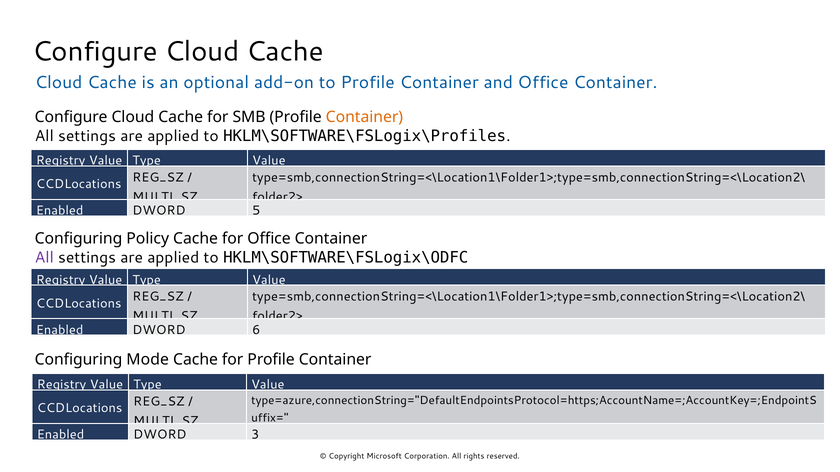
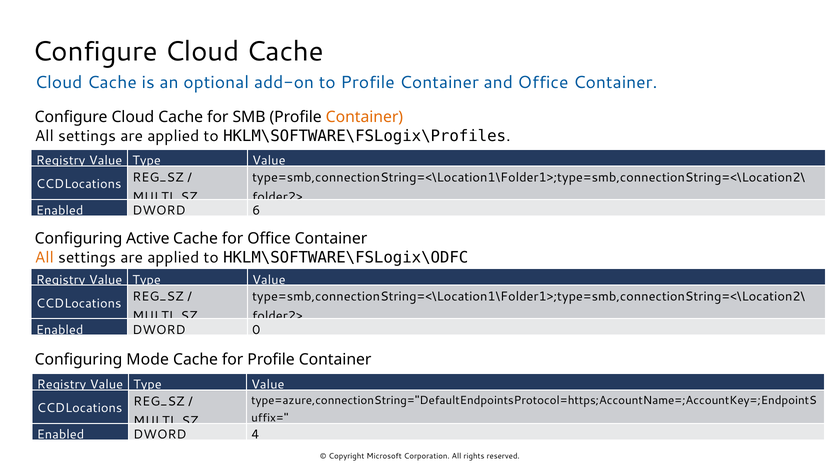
5: 5 -> 6
Policy: Policy -> Active
All at (44, 258) colour: purple -> orange
6: 6 -> 0
3: 3 -> 4
